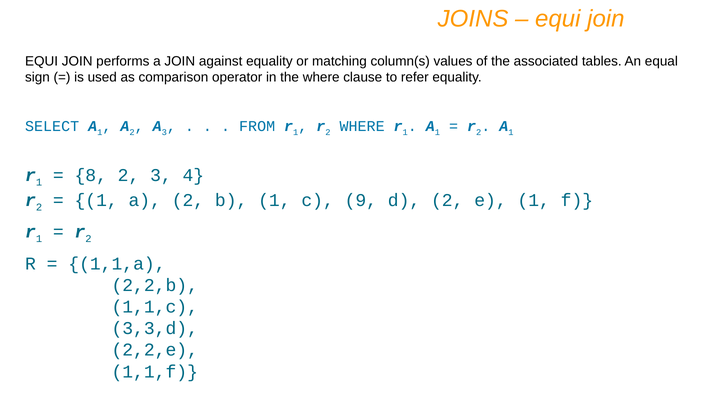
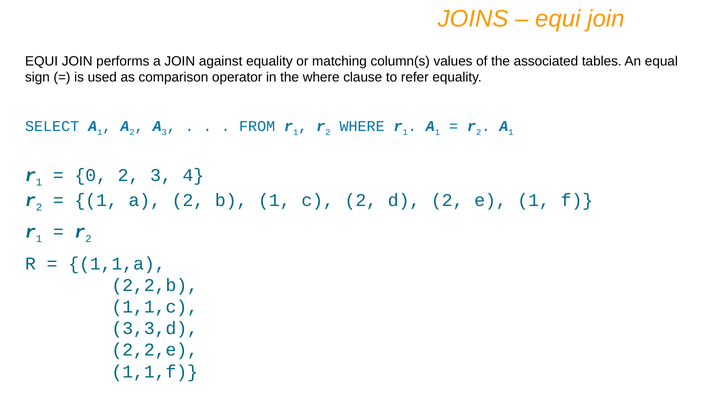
8: 8 -> 0
c 9: 9 -> 2
